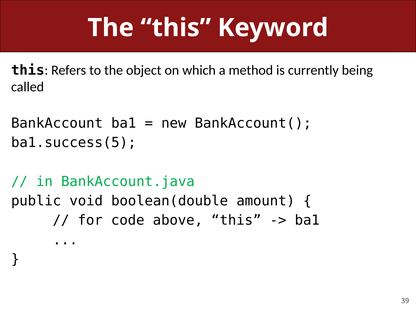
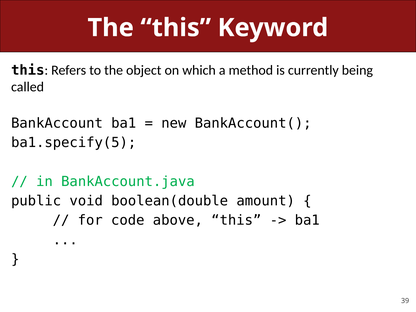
ba1.success(5: ba1.success(5 -> ba1.specify(5
